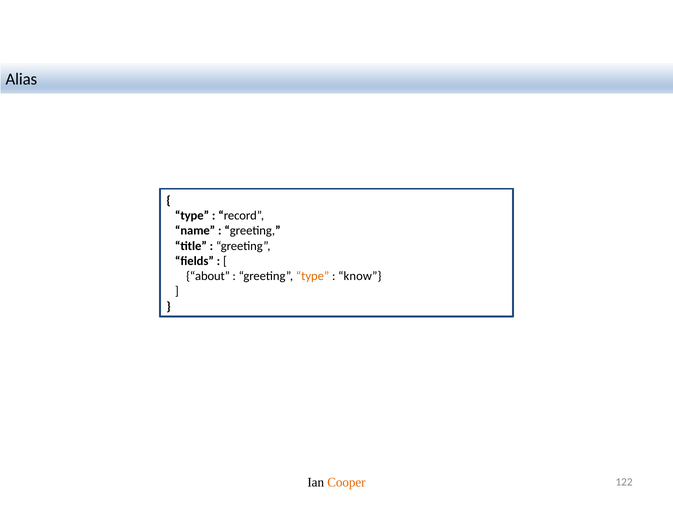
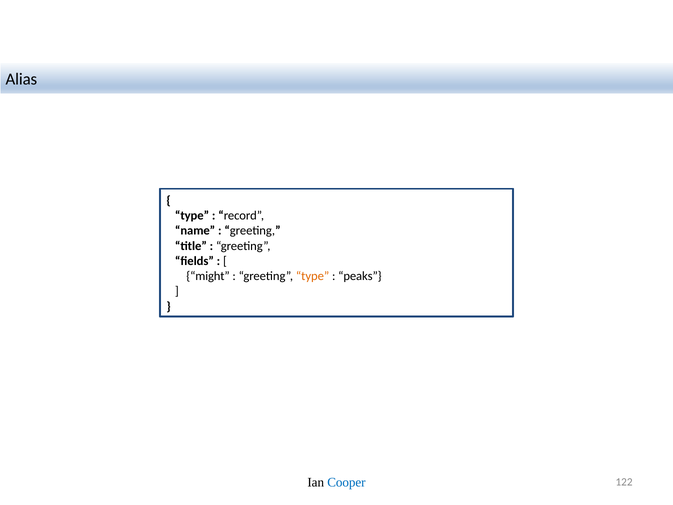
about: about -> might
know: know -> peaks
Cooper colour: orange -> blue
